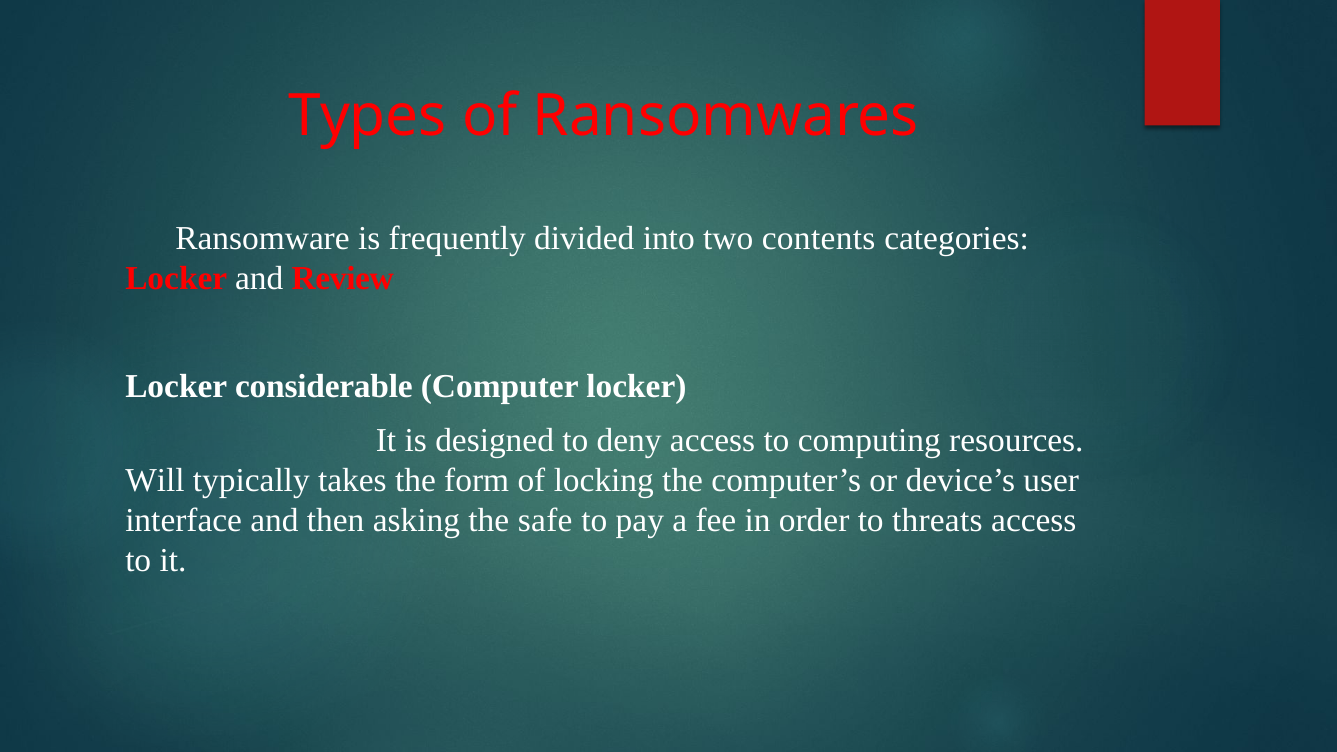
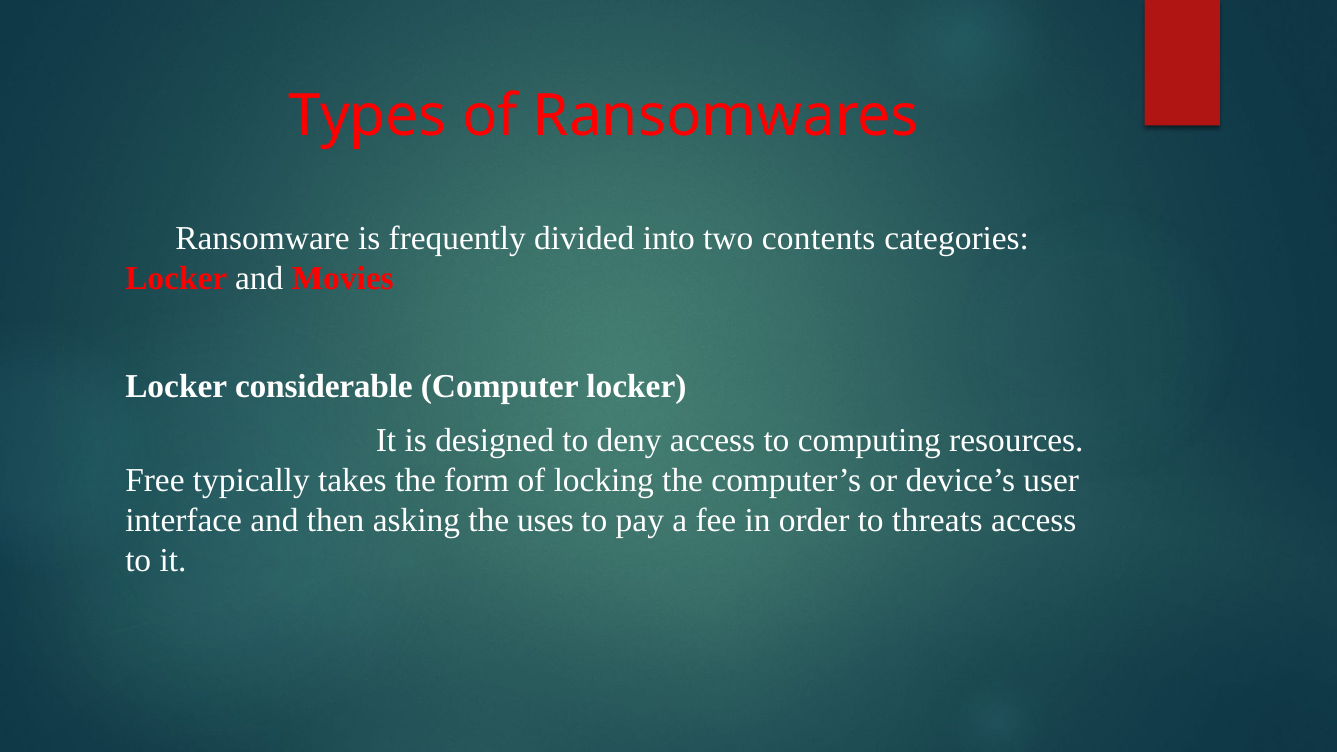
Review: Review -> Movies
Will: Will -> Free
safe: safe -> uses
